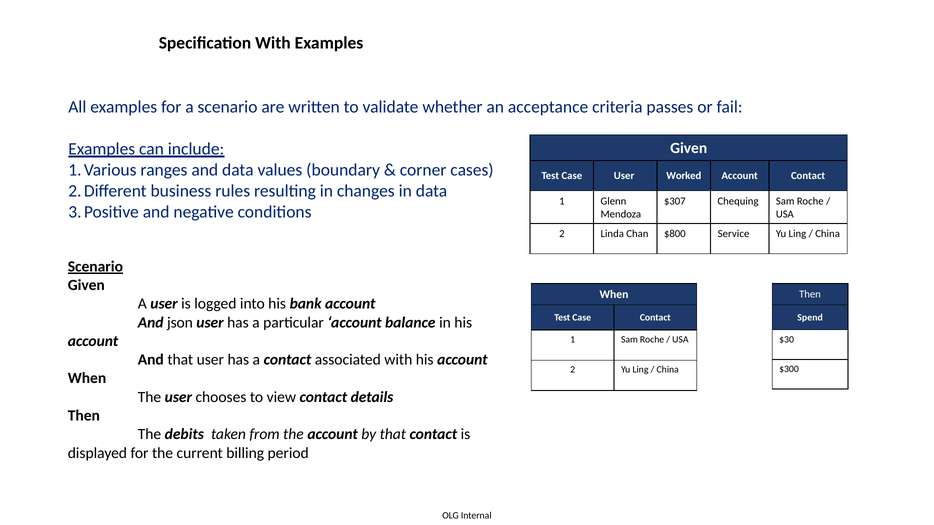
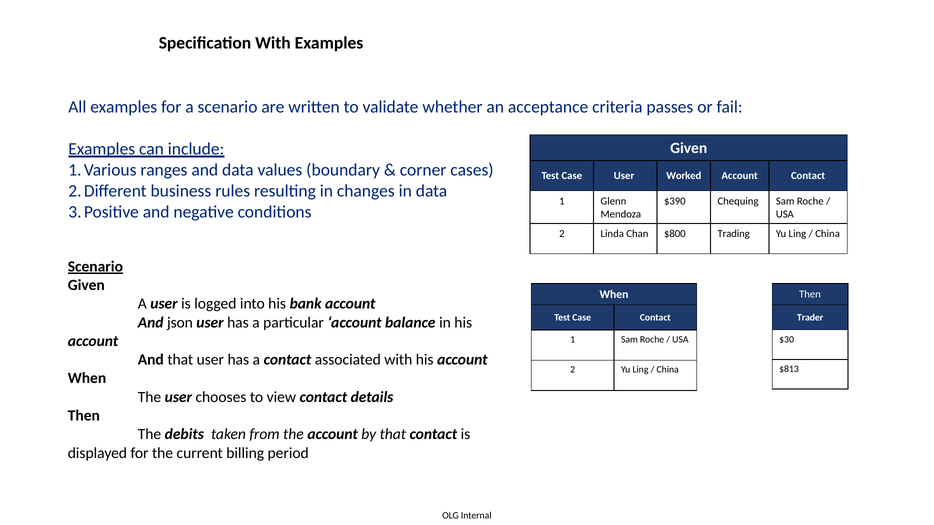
$307: $307 -> $390
Service: Service -> Trading
Spend: Spend -> Trader
$300: $300 -> $813
